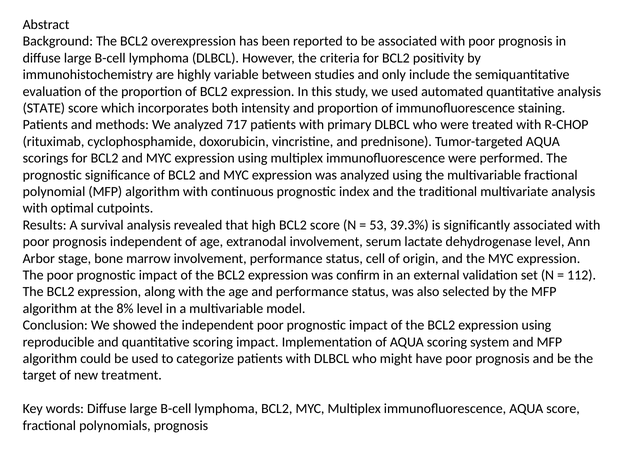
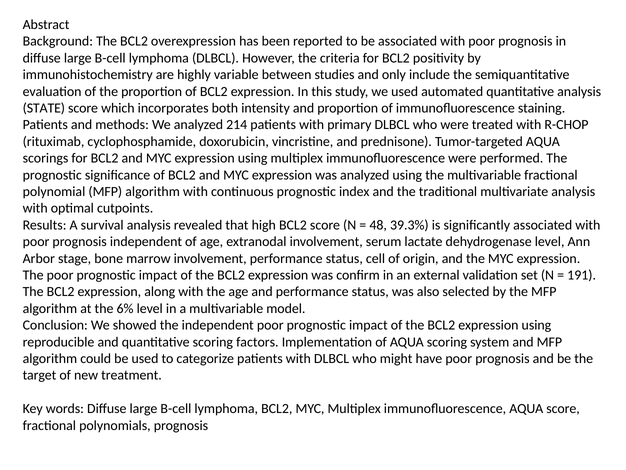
717: 717 -> 214
53: 53 -> 48
112: 112 -> 191
8%: 8% -> 6%
scoring impact: impact -> factors
